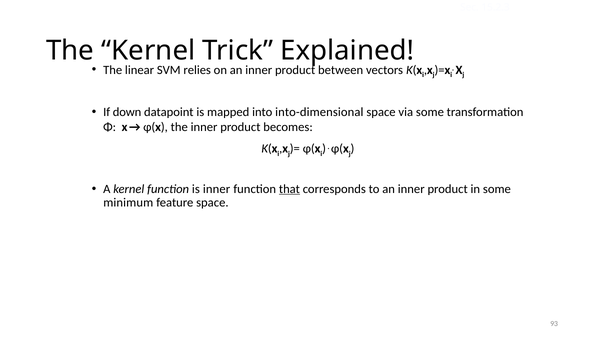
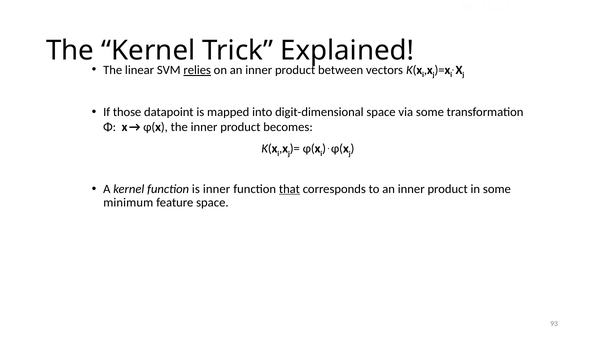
relies underline: none -> present
down: down -> those
into-dimensional: into-dimensional -> digit-dimensional
